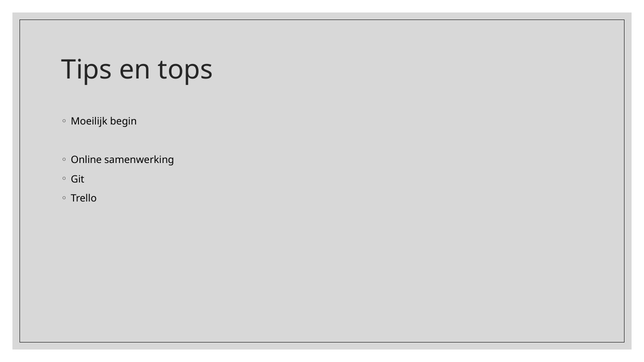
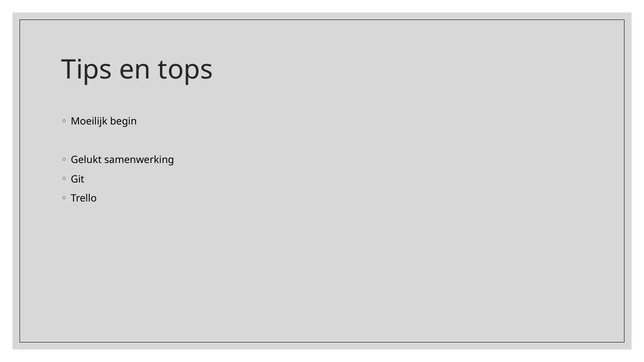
Online: Online -> Gelukt
